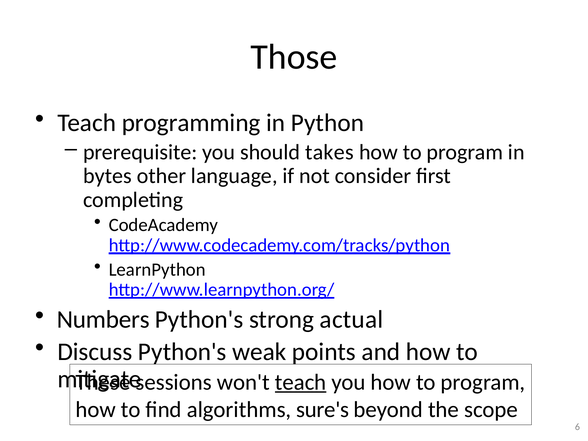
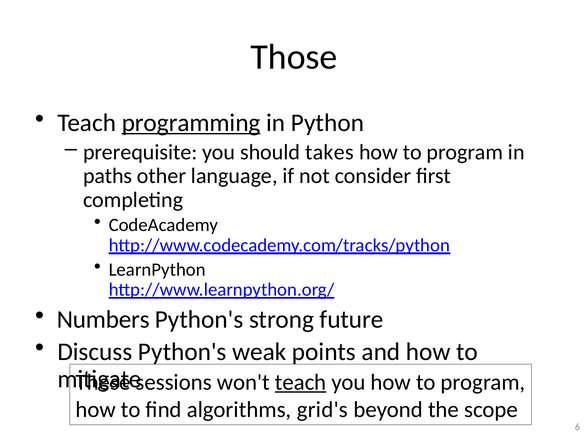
programming underline: none -> present
bytes: bytes -> paths
actual: actual -> future
sure's: sure's -> grid's
